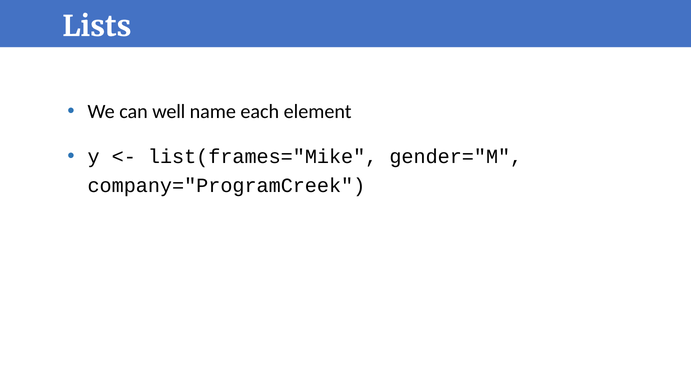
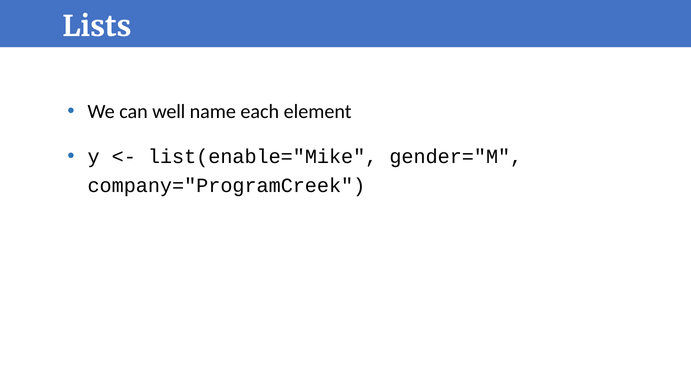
list(frames="Mike: list(frames="Mike -> list(enable="Mike
